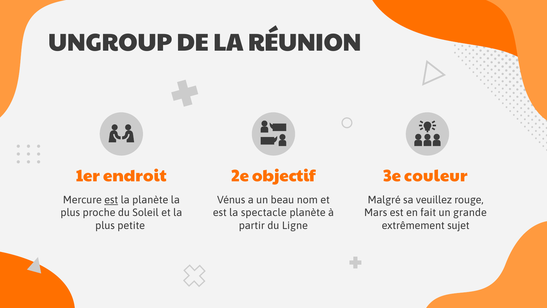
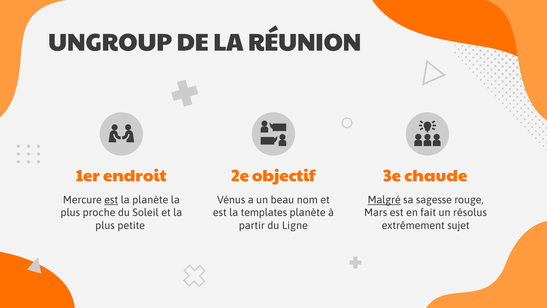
couleur: couleur -> chaude
Malgré underline: none -> present
veuillez: veuillez -> sagesse
spectacle: spectacle -> templates
grande: grande -> résolus
